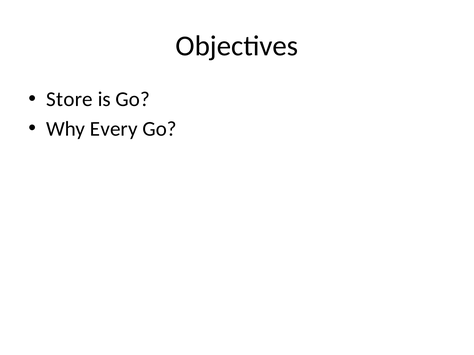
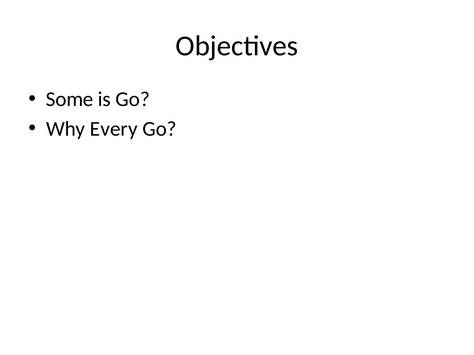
Store: Store -> Some
